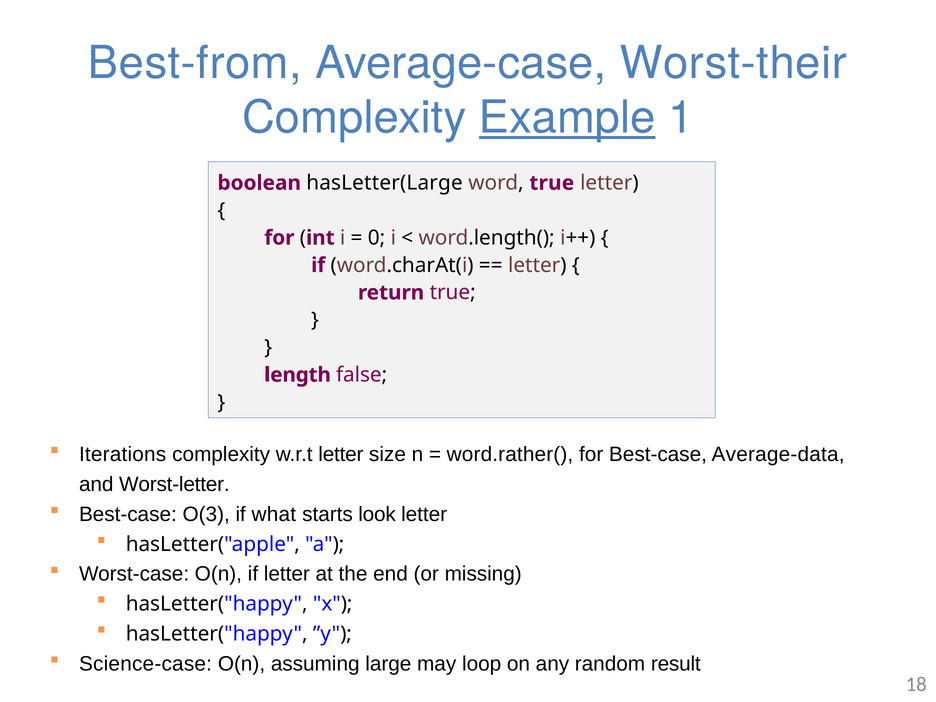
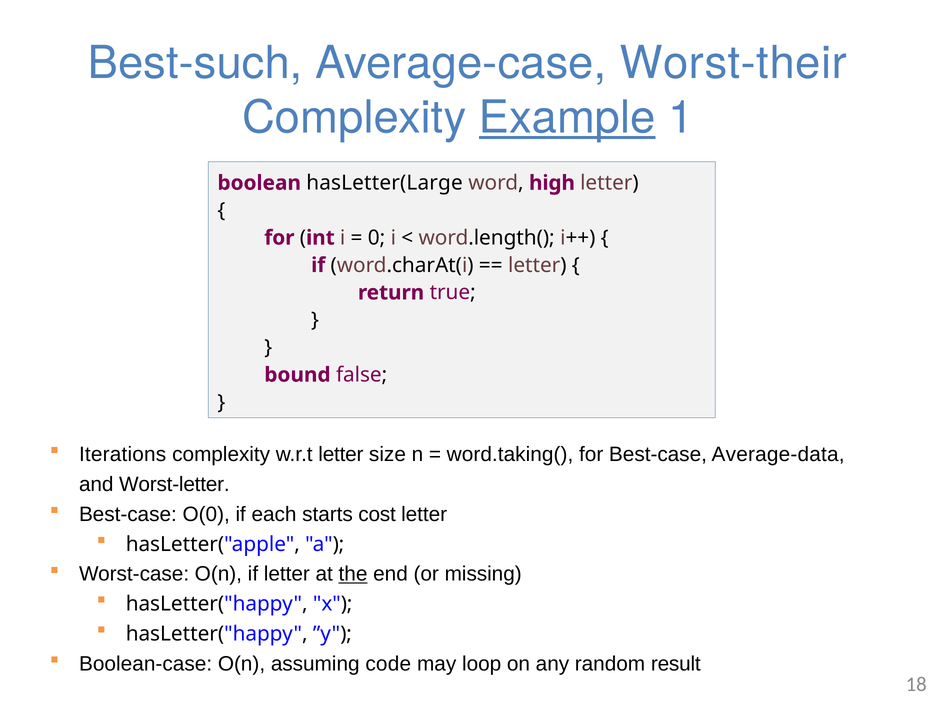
Best-from: Best-from -> Best-such
word true: true -> high
length: length -> bound
word.rather(: word.rather( -> word.taking(
O(3: O(3 -> O(0
what: what -> each
look: look -> cost
the underline: none -> present
Science-case: Science-case -> Boolean-case
large: large -> code
